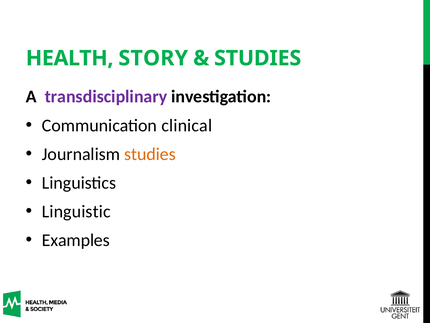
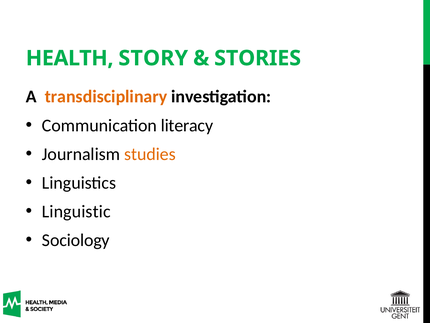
STUDIES at (258, 58): STUDIES -> STORIES
transdisciplinary colour: purple -> orange
clinical: clinical -> literacy
Examples: Examples -> Sociology
